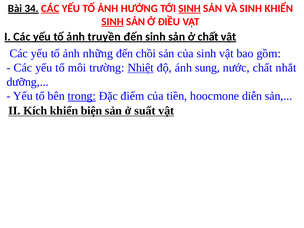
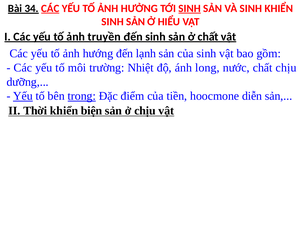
SINH at (113, 22) underline: present -> none
ĐIỀU: ĐIỀU -> HIỂU
những: những -> hướng
chồi: chồi -> lạnh
Nhiệt underline: present -> none
sung: sung -> long
chất nhắt: nhắt -> chịu
Yếu at (23, 96) underline: none -> present
Kích: Kích -> Thời
ở suất: suất -> chịu
